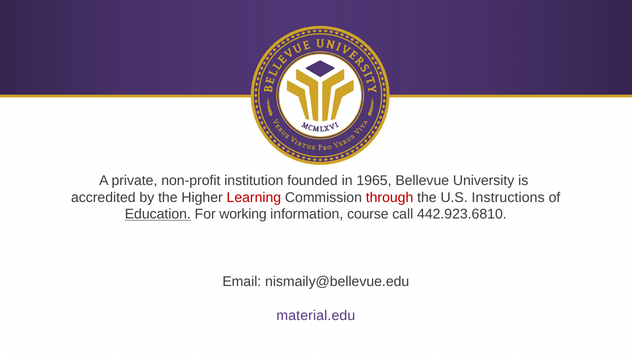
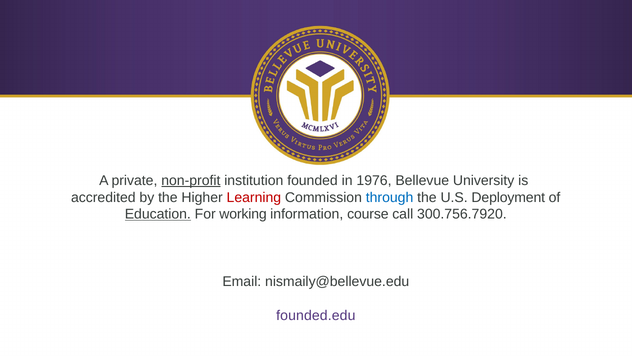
non-profit underline: none -> present
1965: 1965 -> 1976
through colour: red -> blue
Instructions: Instructions -> Deployment
442.923.6810: 442.923.6810 -> 300.756.7920
material.edu: material.edu -> founded.edu
